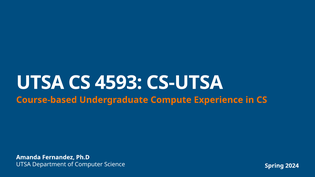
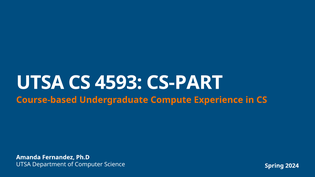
CS-UTSA: CS-UTSA -> CS-PART
